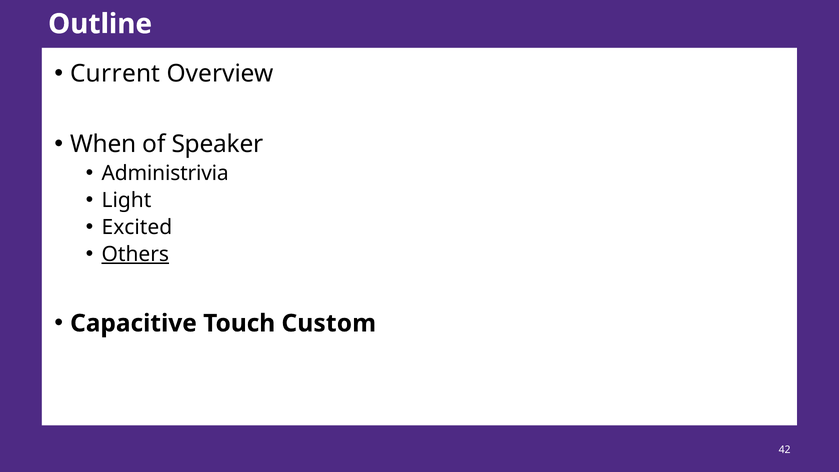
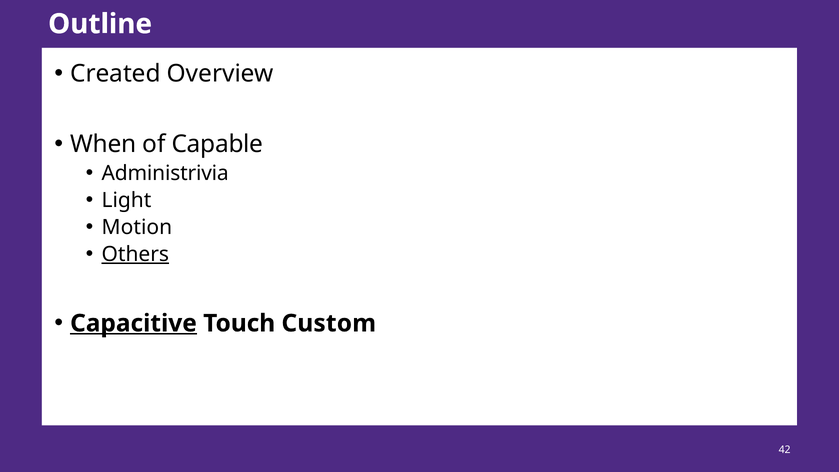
Current: Current -> Created
Speaker: Speaker -> Capable
Excited: Excited -> Motion
Capacitive underline: none -> present
